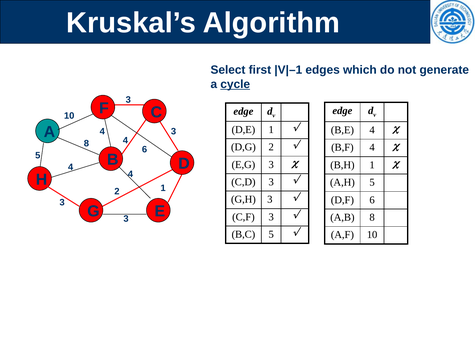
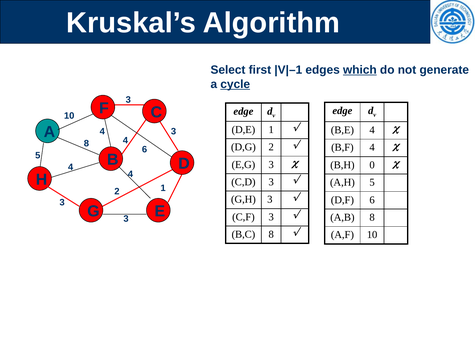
which underline: none -> present
B,H 1: 1 -> 0
B,C 5: 5 -> 8
